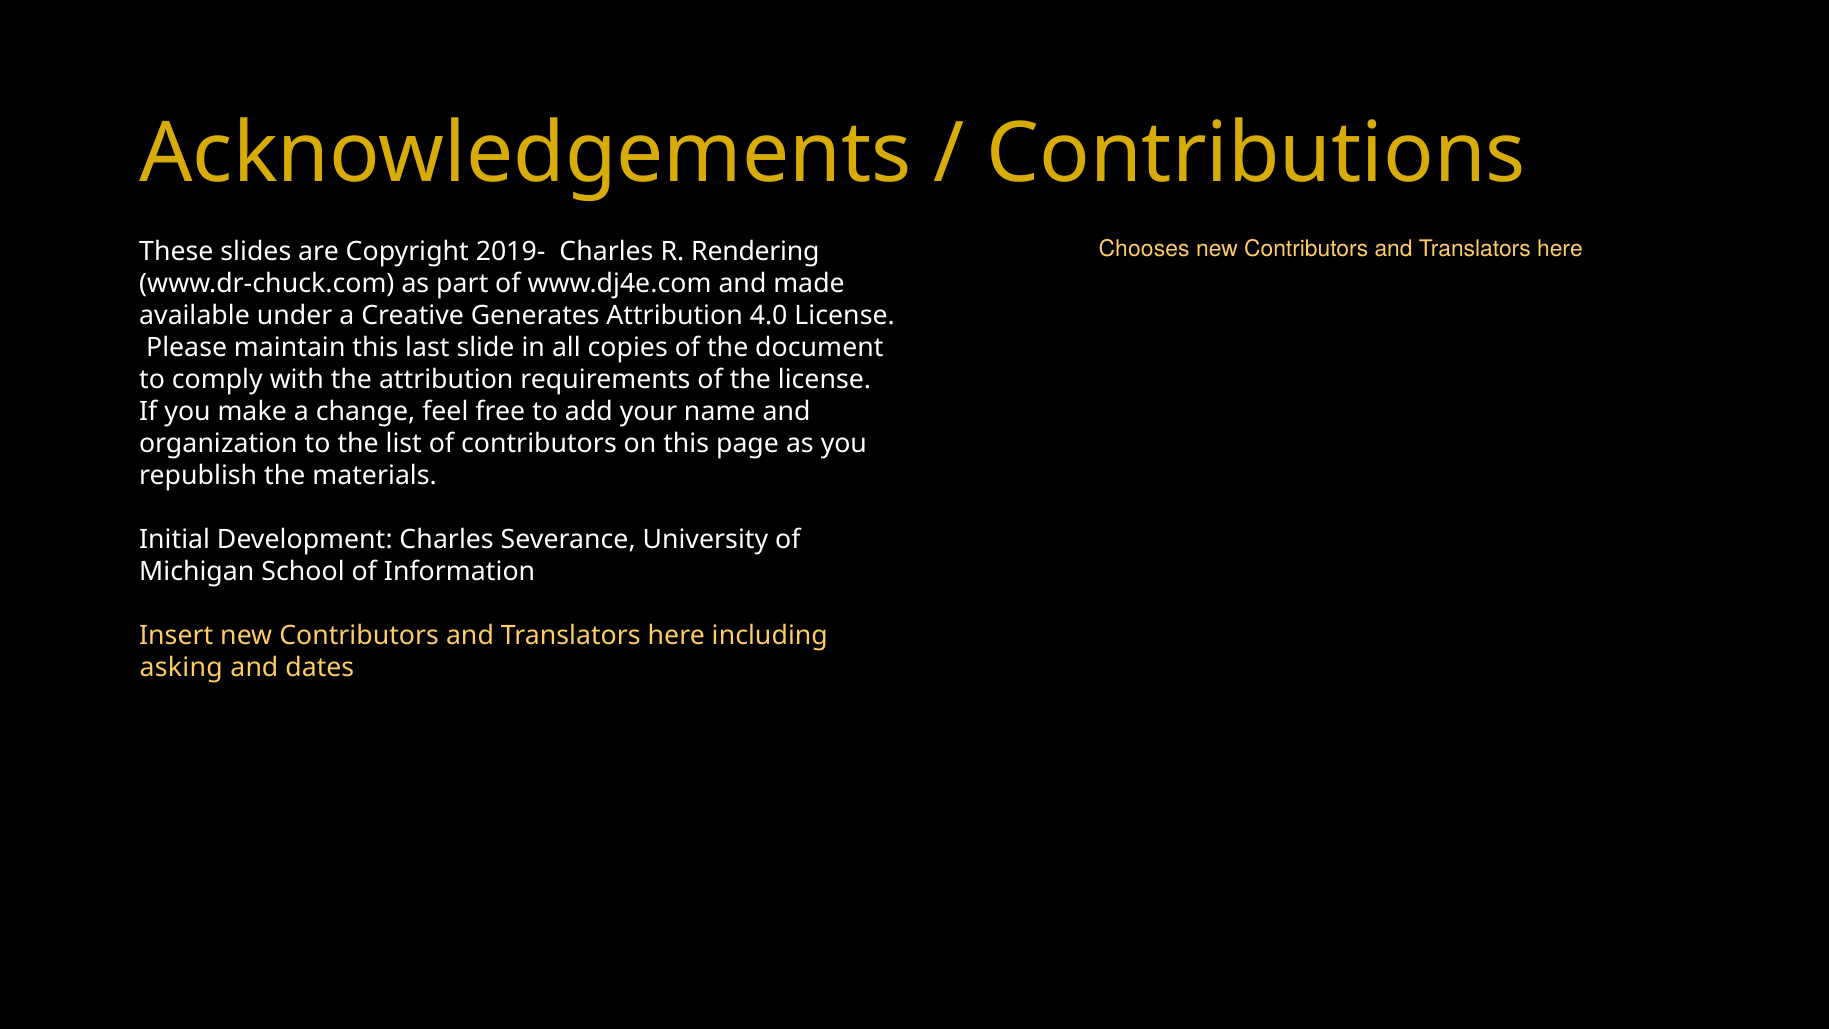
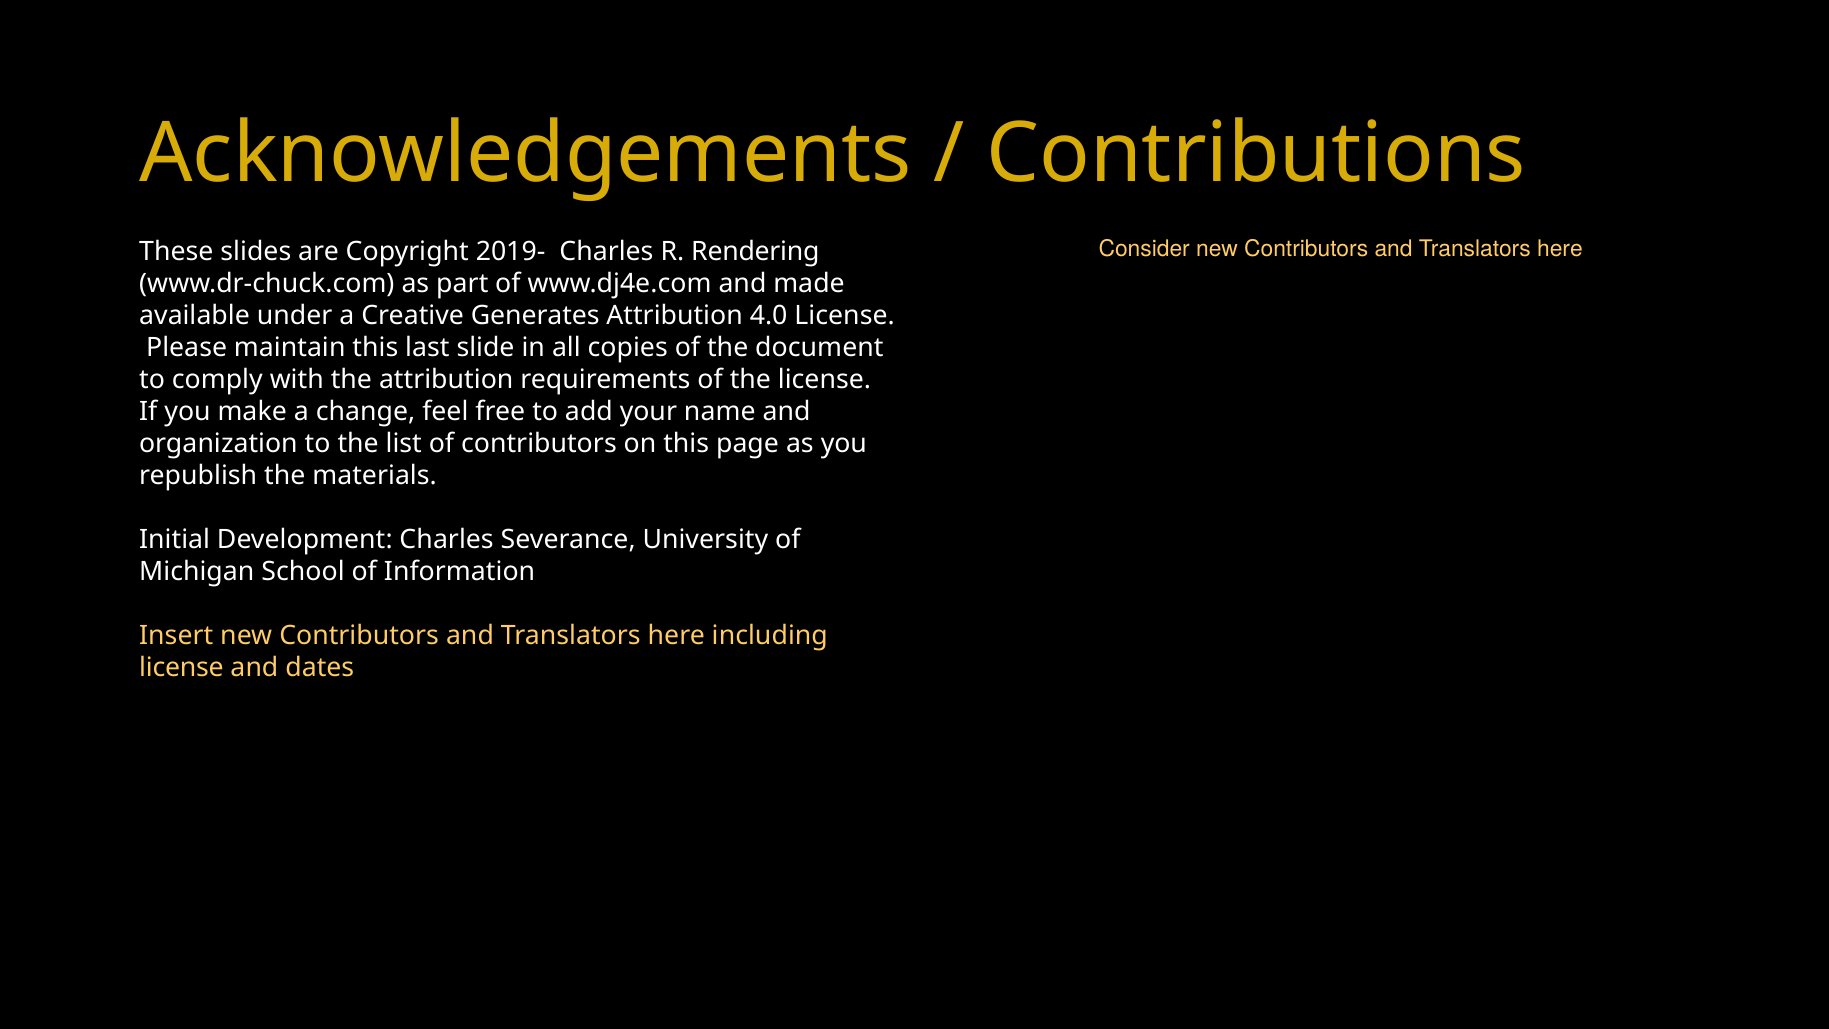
Chooses: Chooses -> Consider
asking at (181, 668): asking -> license
